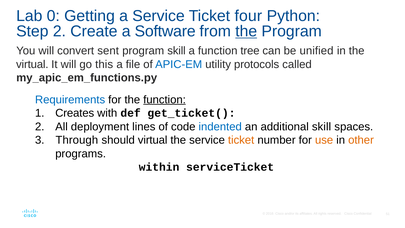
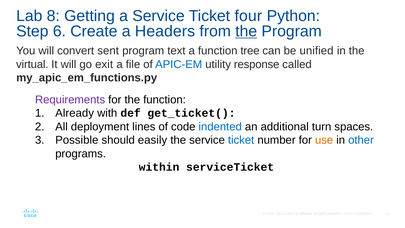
0: 0 -> 8
Step 2: 2 -> 6
Software: Software -> Headers
program skill: skill -> text
this: this -> exit
protocols: protocols -> response
Requirements colour: blue -> purple
function at (165, 100) underline: present -> none
Creates: Creates -> Already
additional skill: skill -> turn
Through: Through -> Possible
should virtual: virtual -> easily
ticket at (241, 140) colour: orange -> blue
other colour: orange -> blue
